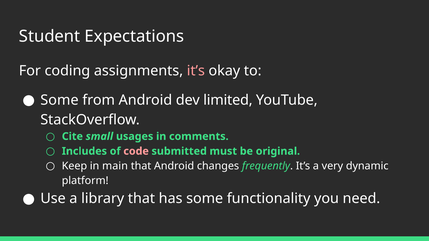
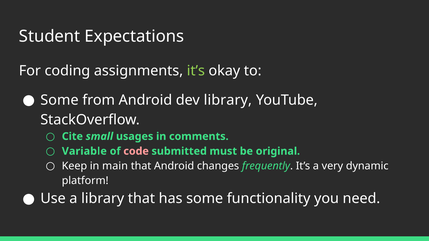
it’s at (196, 71) colour: pink -> light green
dev limited: limited -> library
Includes: Includes -> Variable
